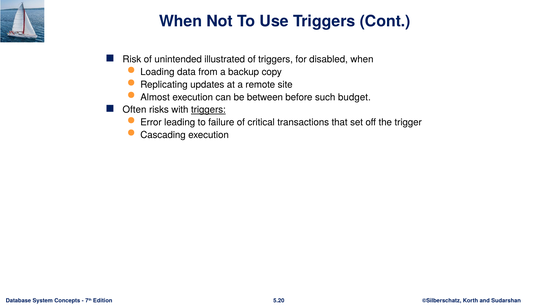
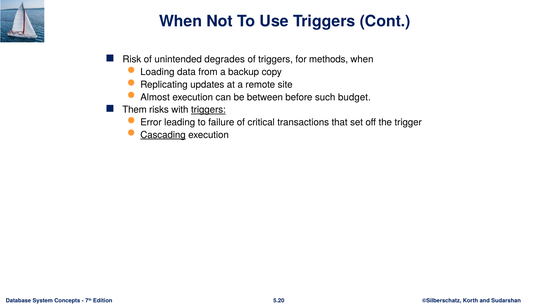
illustrated: illustrated -> degrades
disabled: disabled -> methods
Often: Often -> Them
Cascading underline: none -> present
